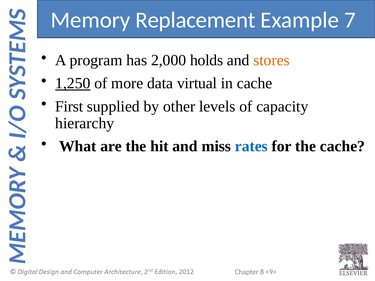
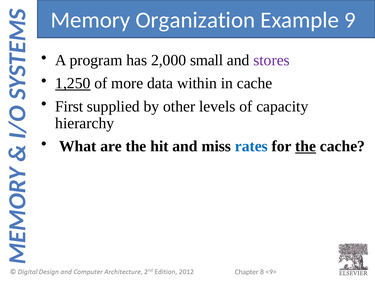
Replacement: Replacement -> Organization
7: 7 -> 9
holds: holds -> small
stores colour: orange -> purple
virtual: virtual -> within
the at (306, 146) underline: none -> present
